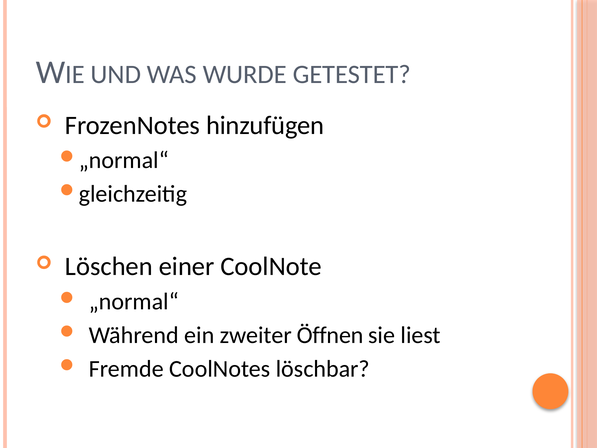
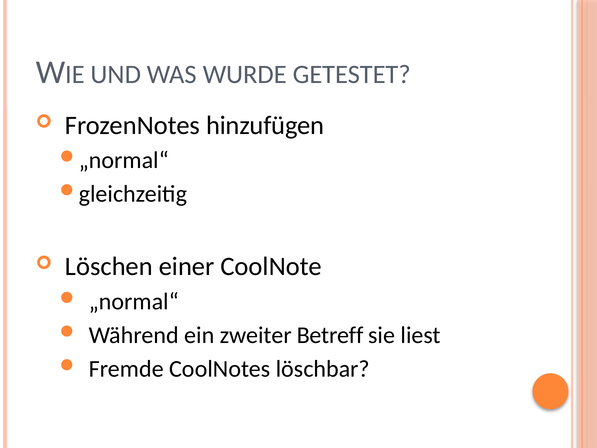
Öffnen: Öffnen -> Betreff
